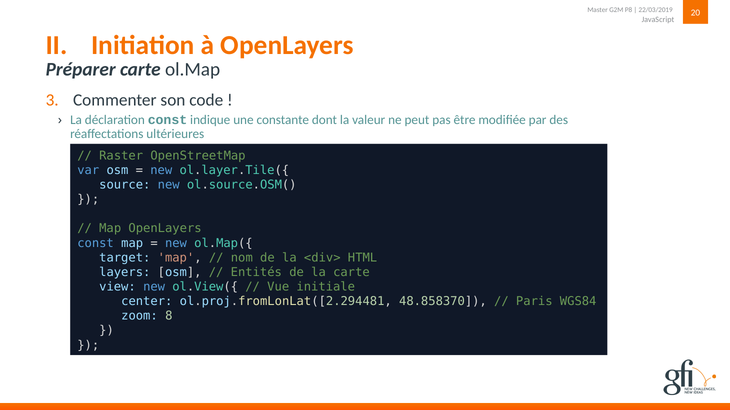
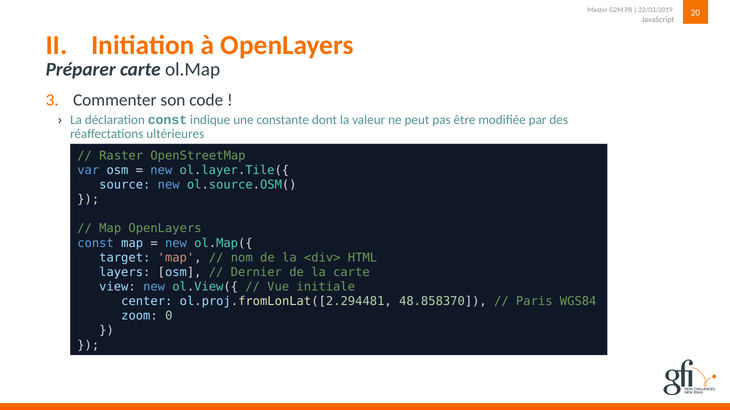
Entités: Entités -> Dernier
8: 8 -> 0
